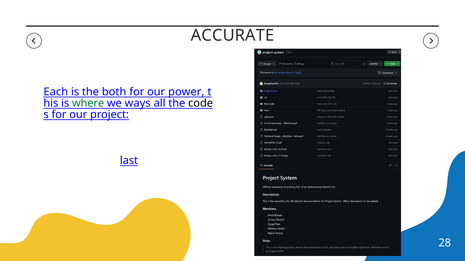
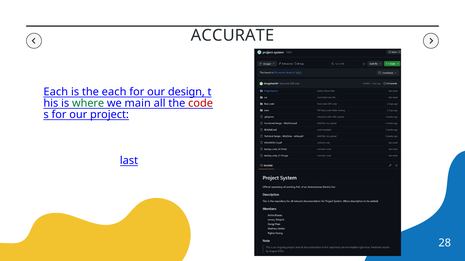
the both: both -> each
power: power -> design
ways: ways -> main
code colour: black -> red
